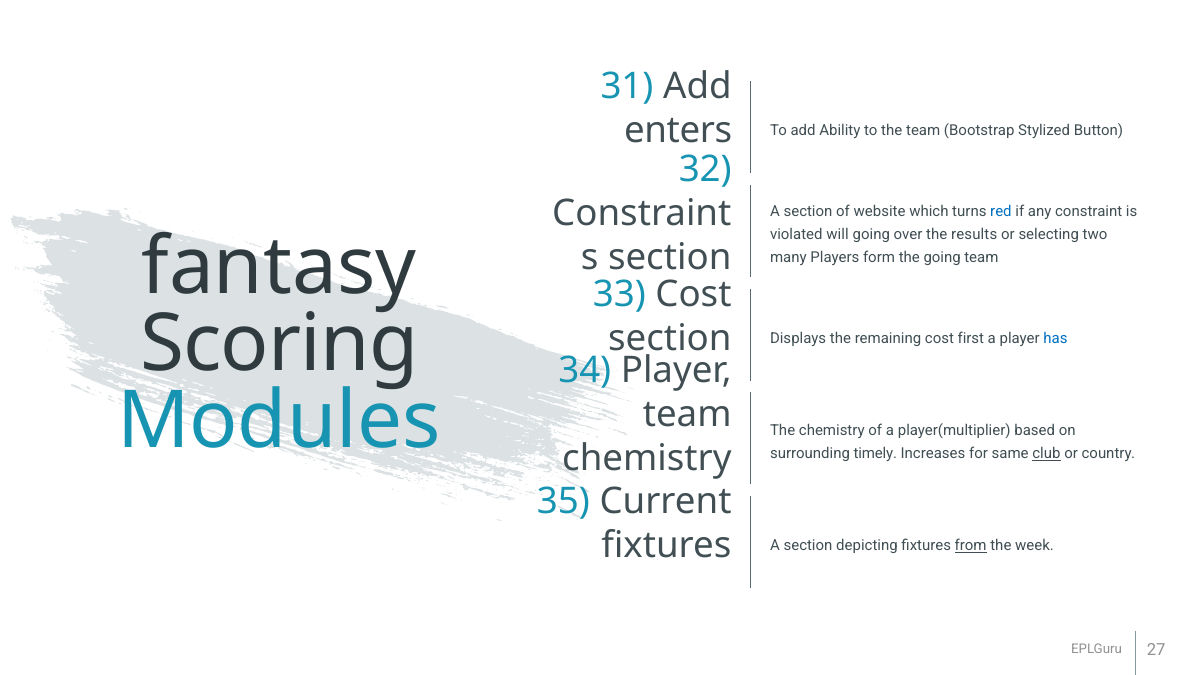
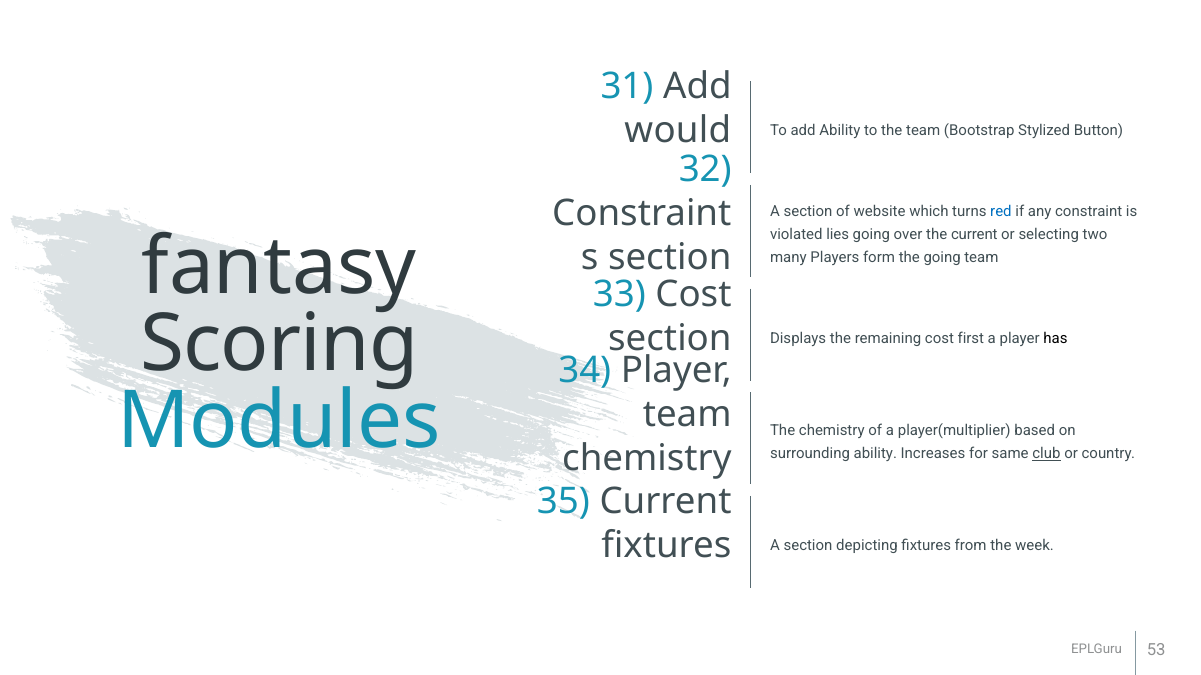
enters: enters -> would
will: will -> lies
the results: results -> current
has colour: blue -> black
surrounding timely: timely -> ability
from underline: present -> none
27: 27 -> 53
